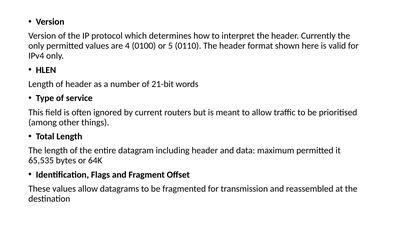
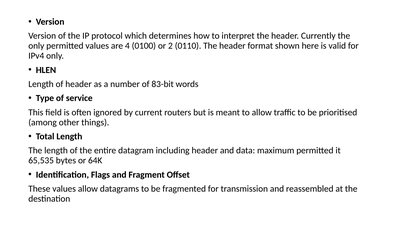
5: 5 -> 2
21-bit: 21-bit -> 83-bit
